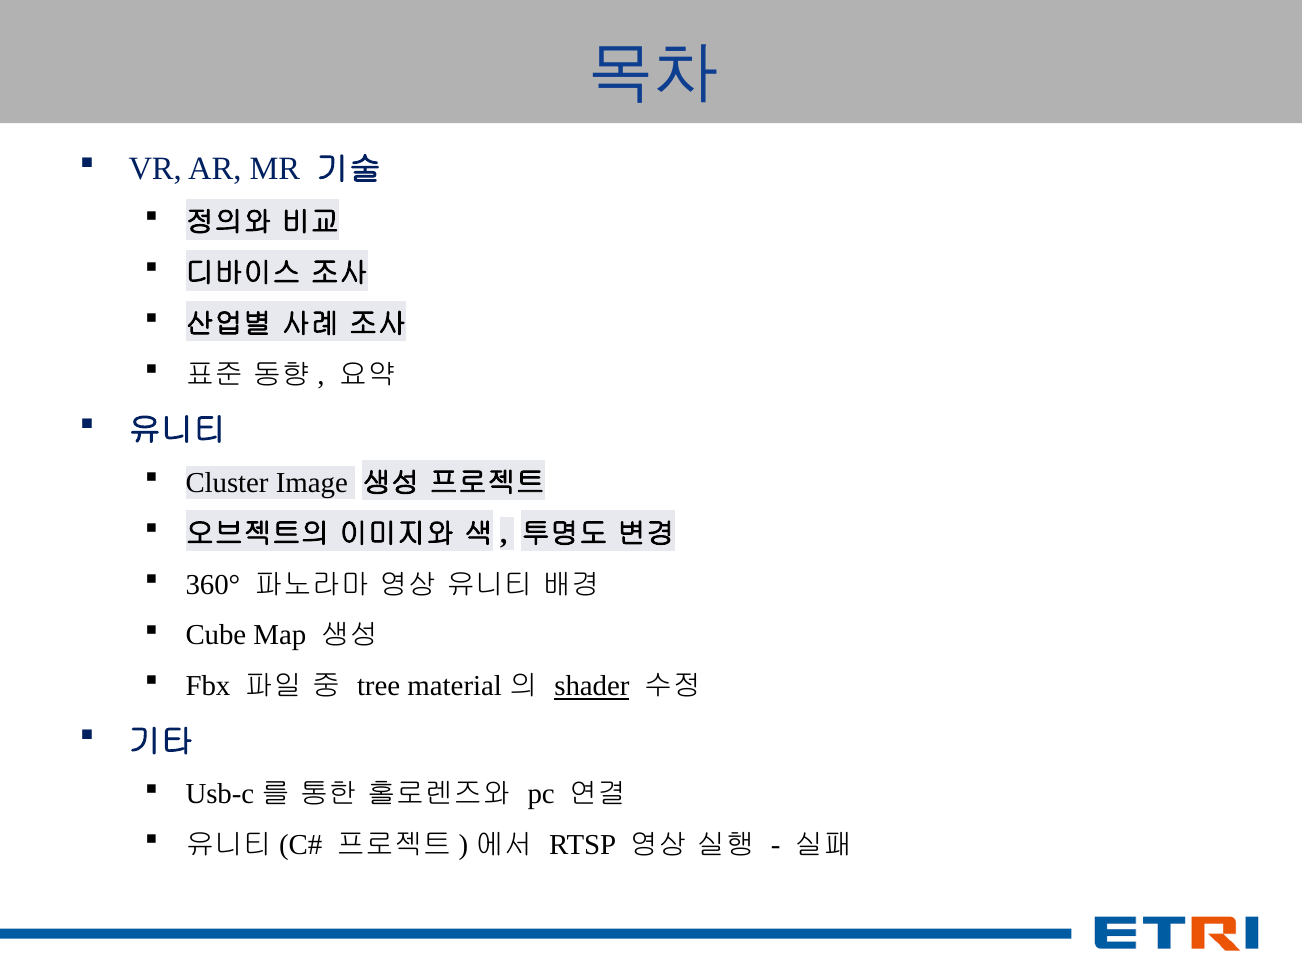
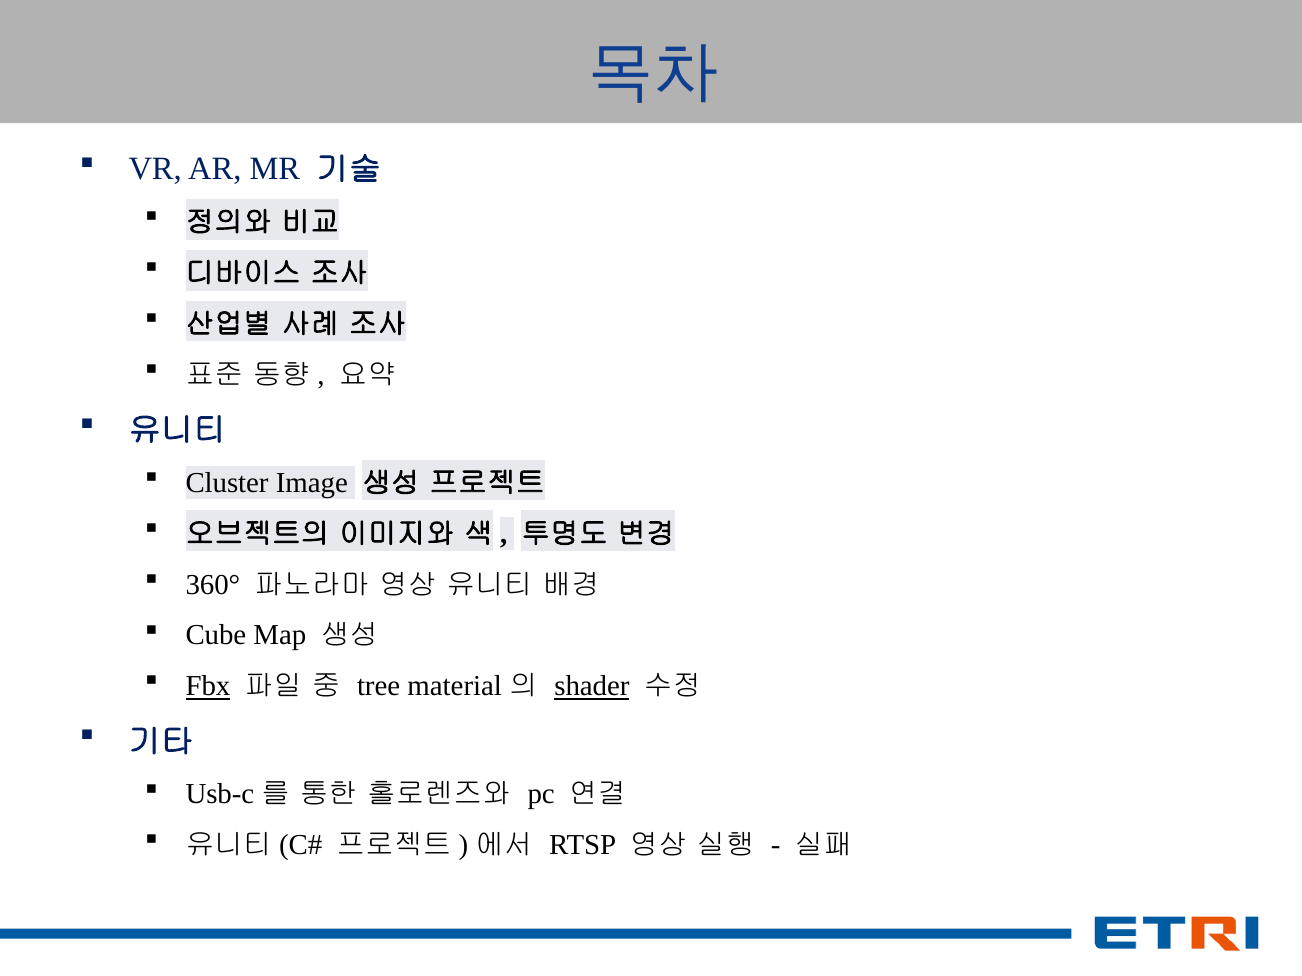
Fbx underline: none -> present
